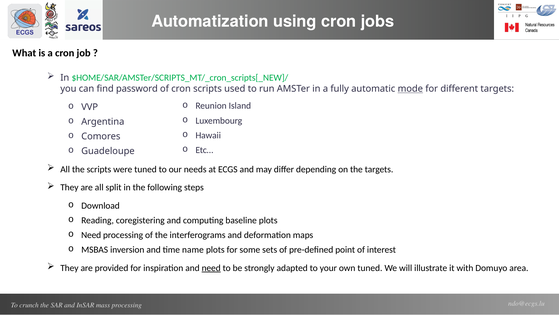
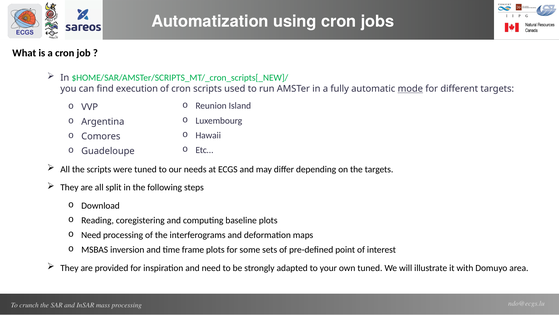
password: password -> execution
name: name -> frame
need at (211, 267) underline: present -> none
